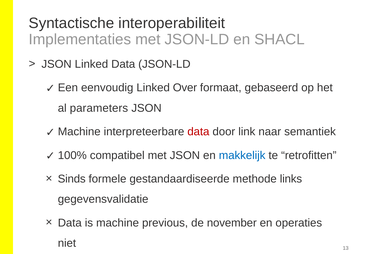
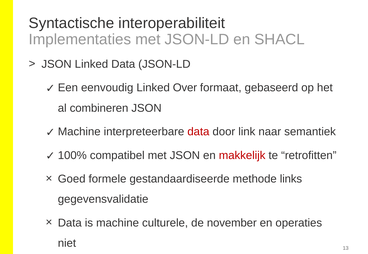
parameters: parameters -> combineren
makkelijk colour: blue -> red
Sinds: Sinds -> Goed
previous: previous -> culturele
